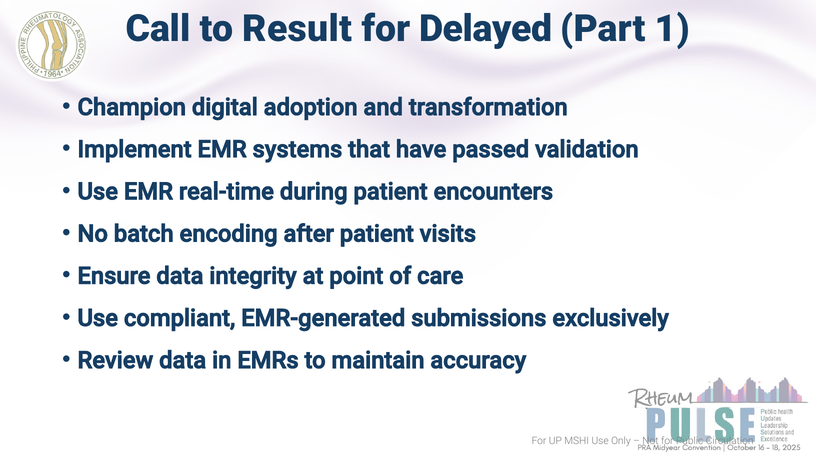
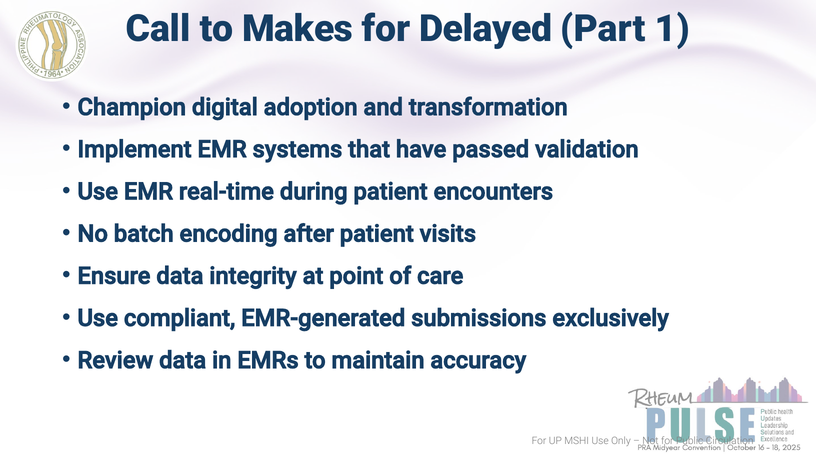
Result: Result -> Makes
